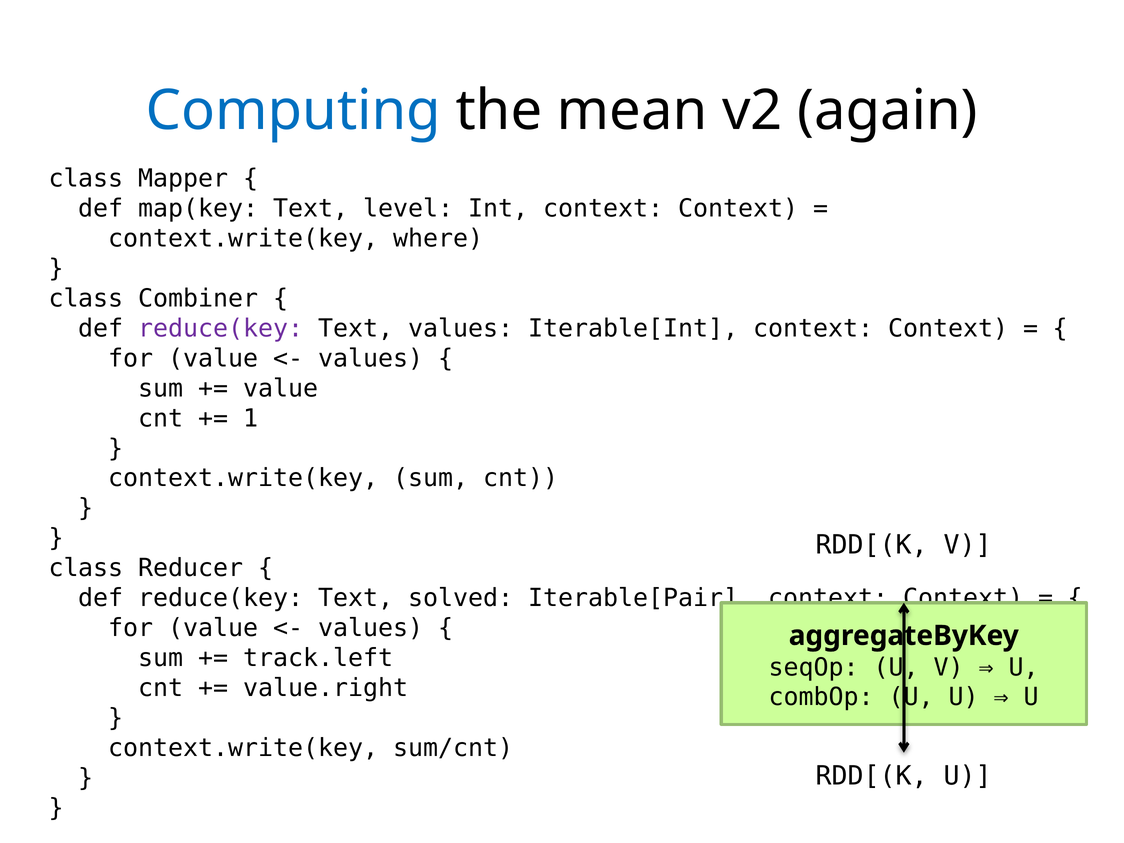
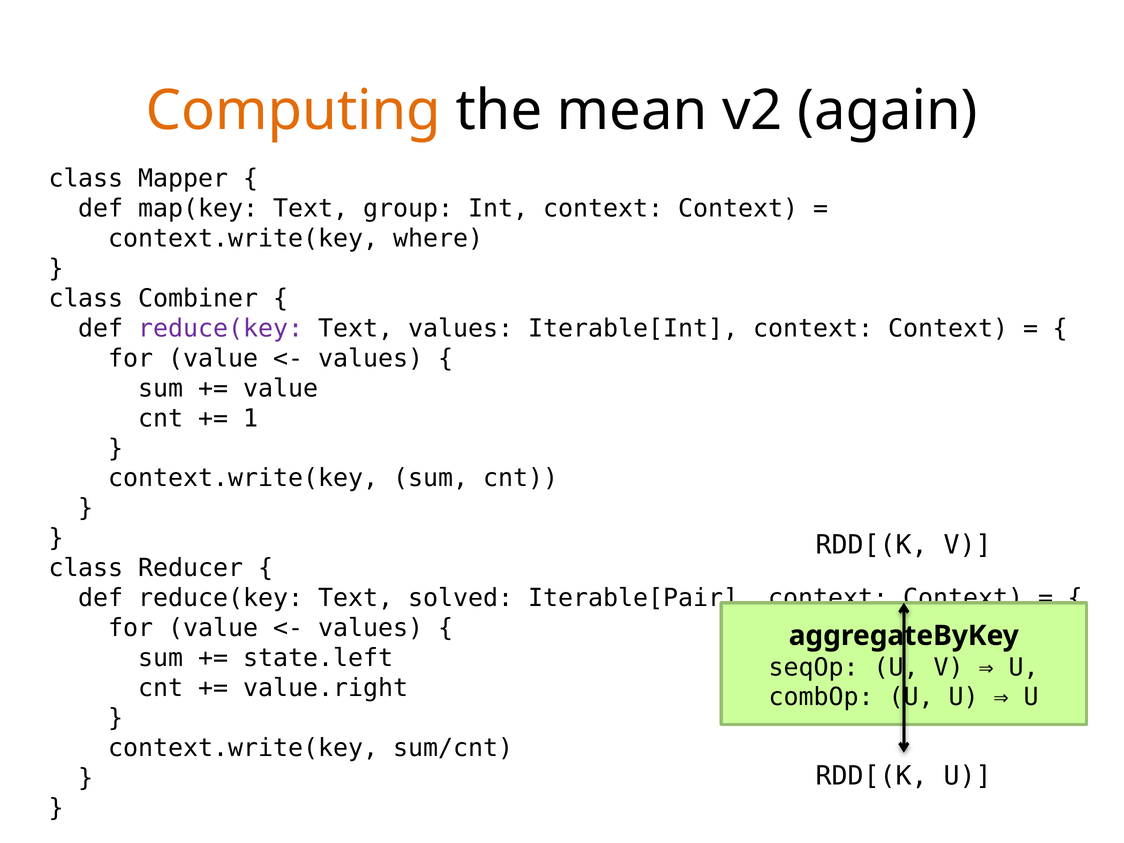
Computing colour: blue -> orange
level: level -> group
track.left: track.left -> state.left
